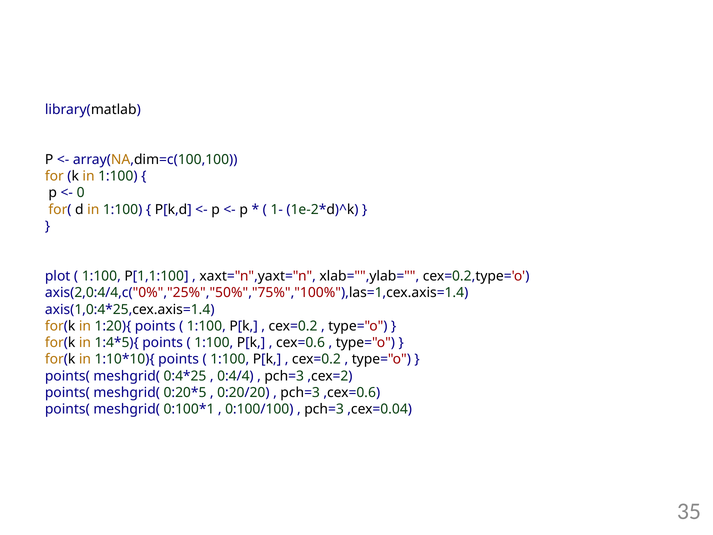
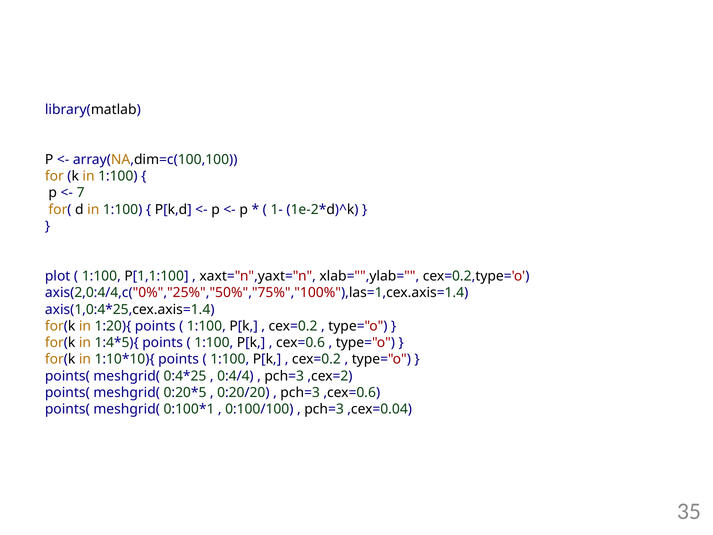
0: 0 -> 7
